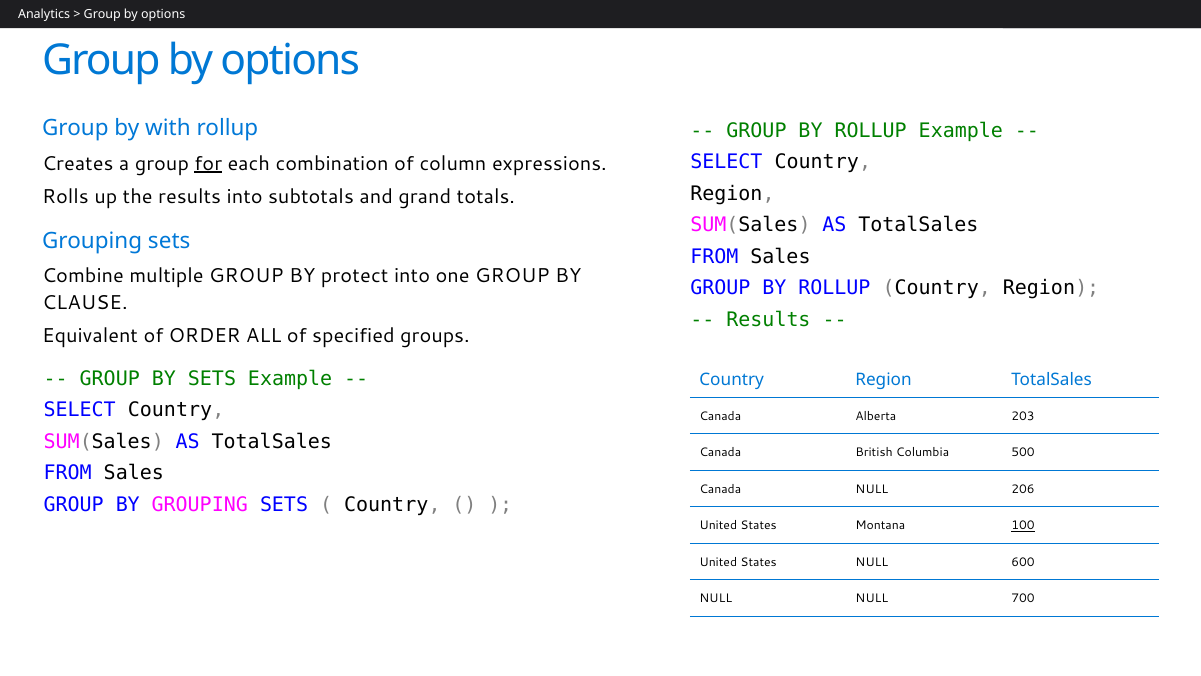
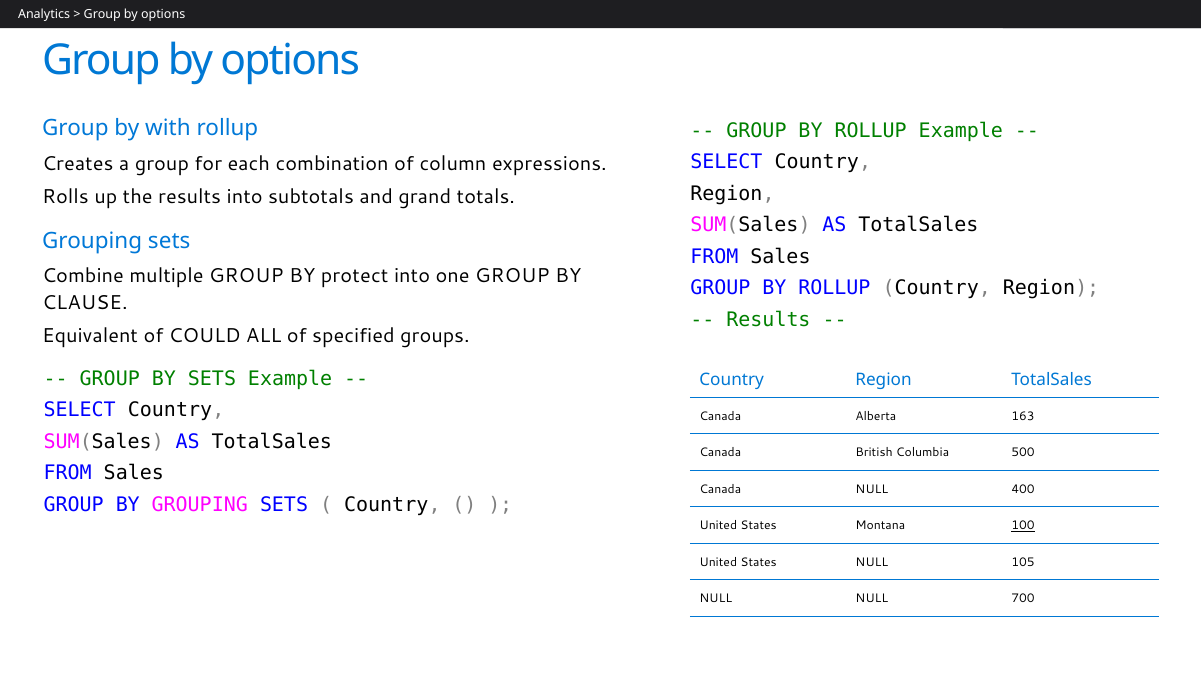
for underline: present -> none
ORDER: ORDER -> COULD
203: 203 -> 163
206: 206 -> 400
600: 600 -> 105
